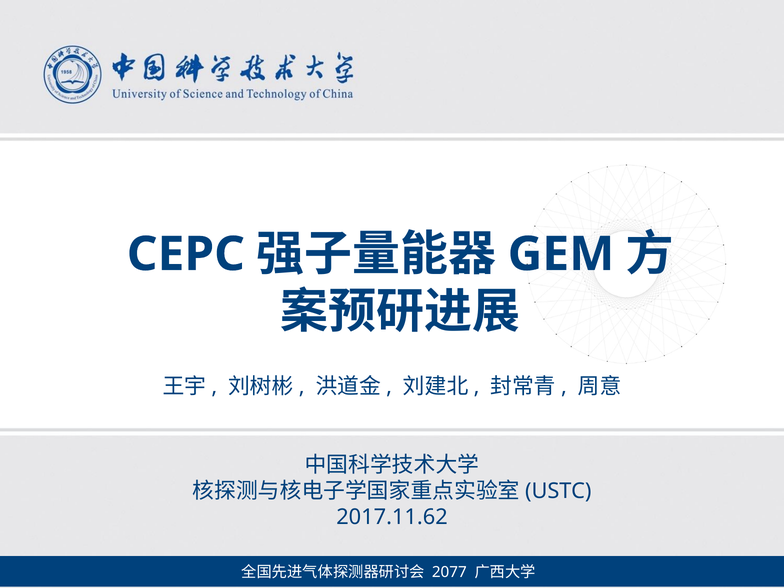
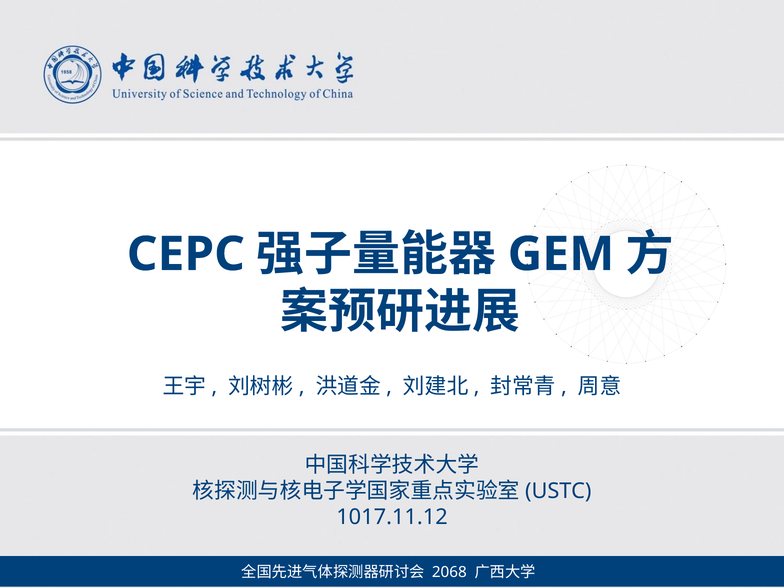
2017.11.62: 2017.11.62 -> 1017.11.12
2077: 2077 -> 2068
